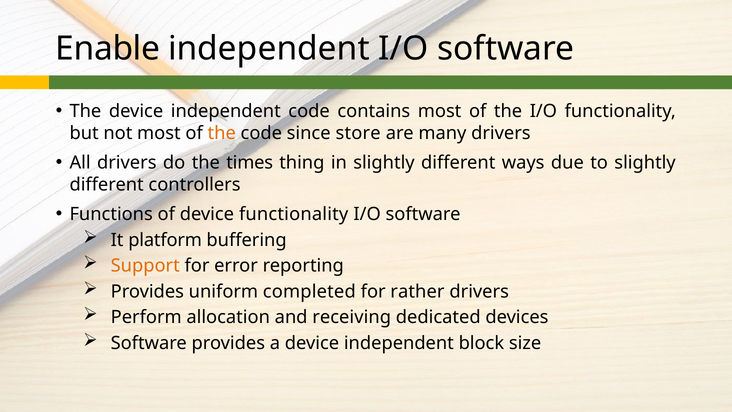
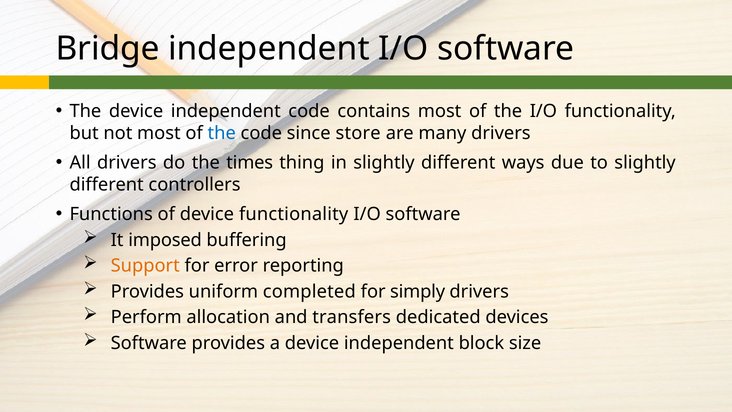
Enable: Enable -> Bridge
the at (222, 133) colour: orange -> blue
platform: platform -> imposed
rather: rather -> simply
receiving: receiving -> transfers
